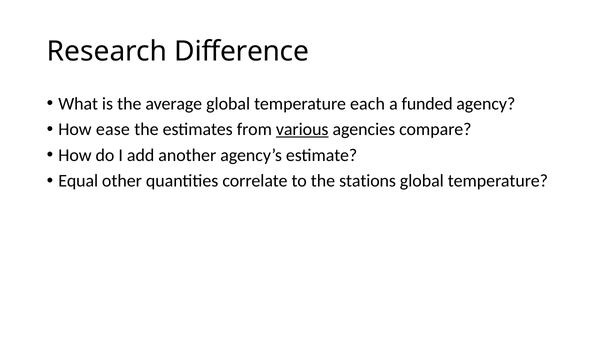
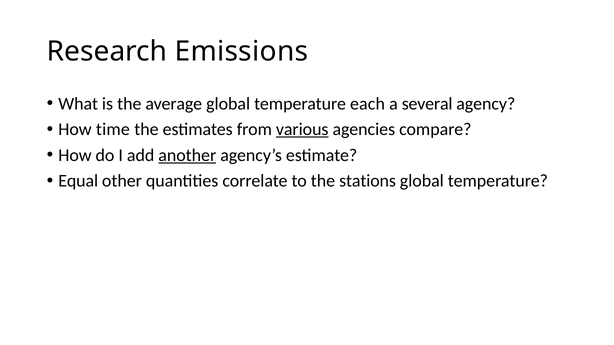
Difference: Difference -> Emissions
funded: funded -> several
ease: ease -> time
another underline: none -> present
